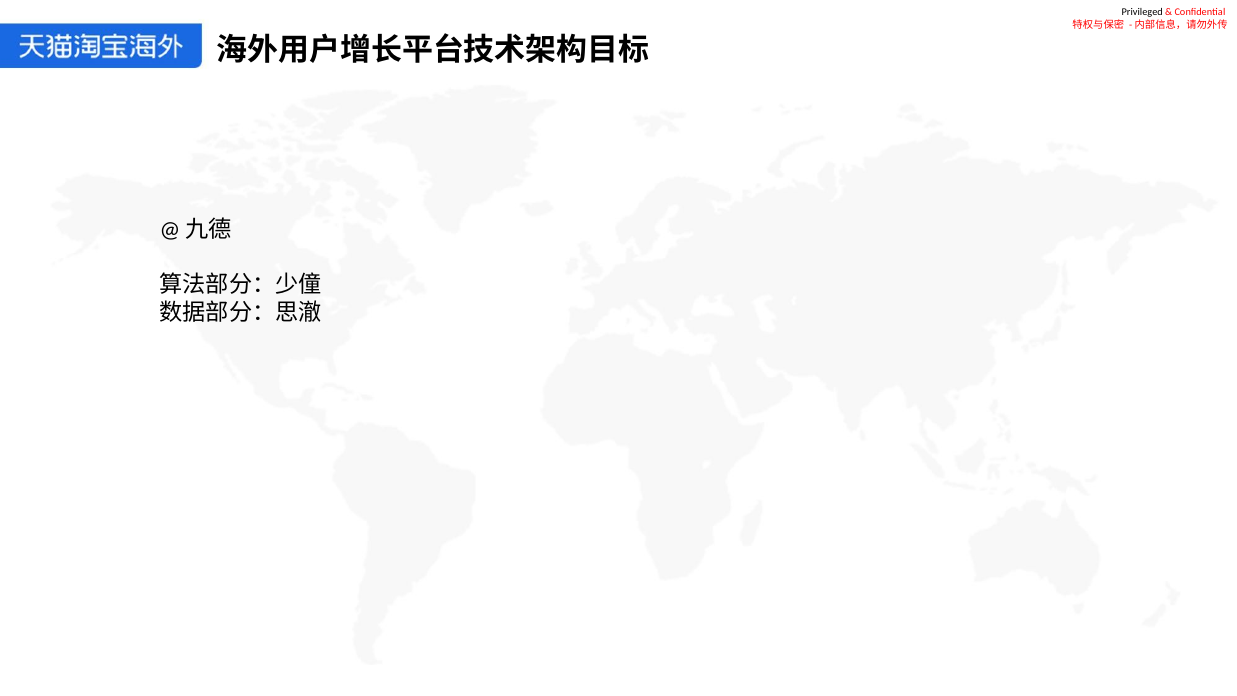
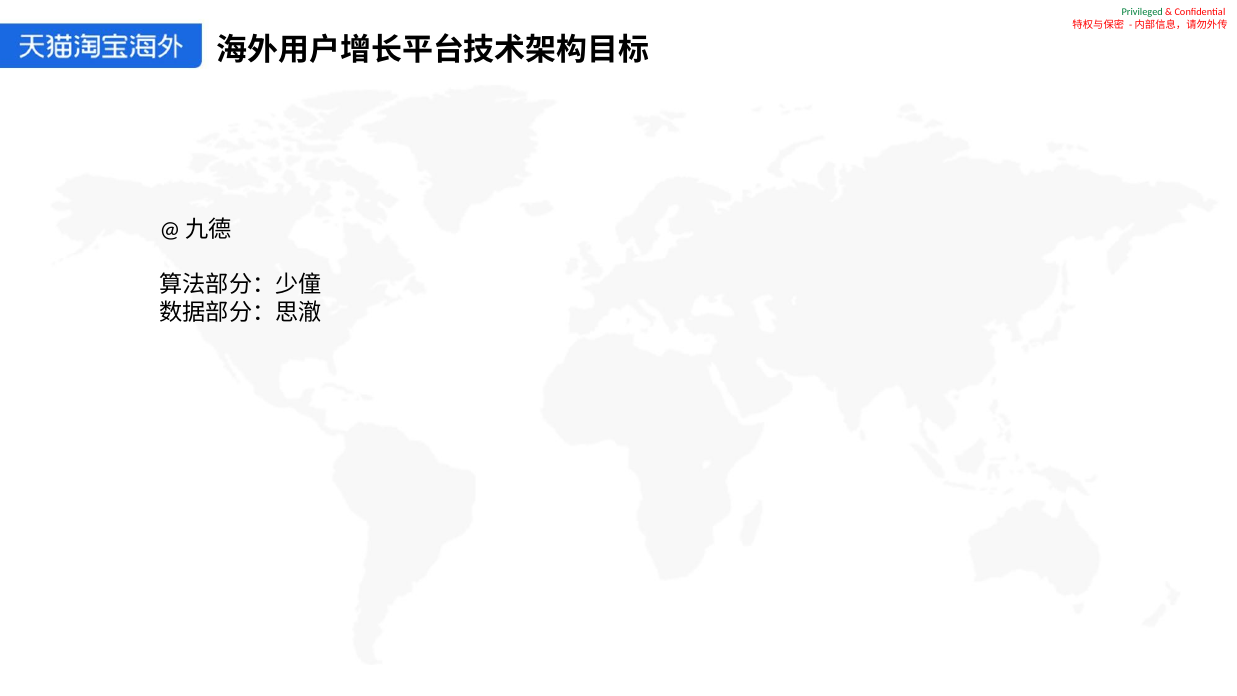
Privileged colour: black -> green
